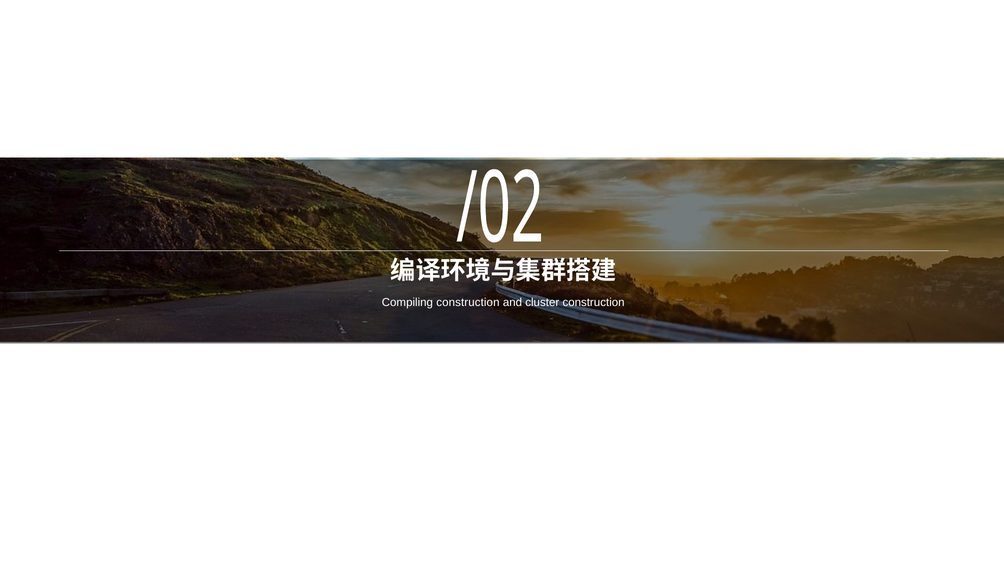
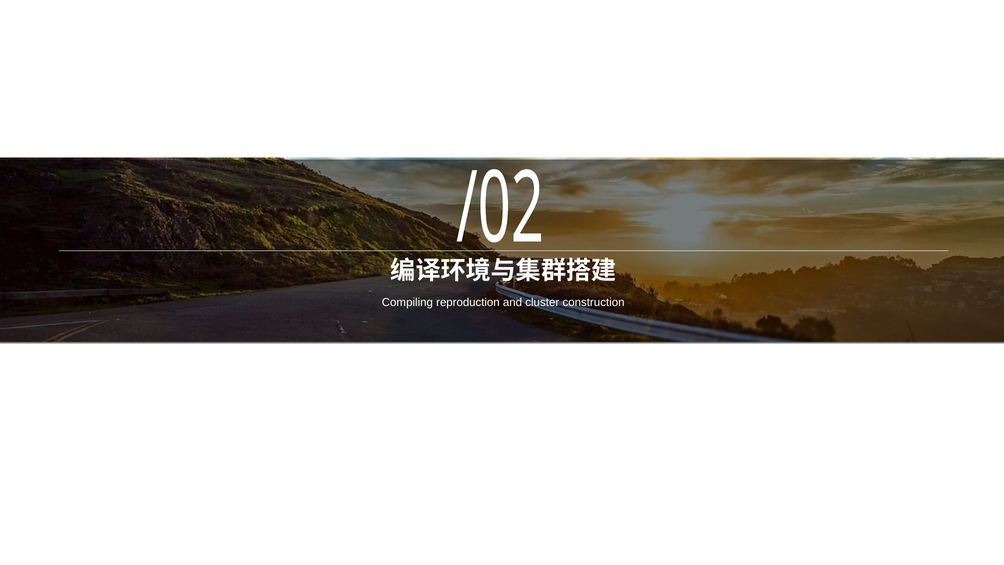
Compiling construction: construction -> reproduction
